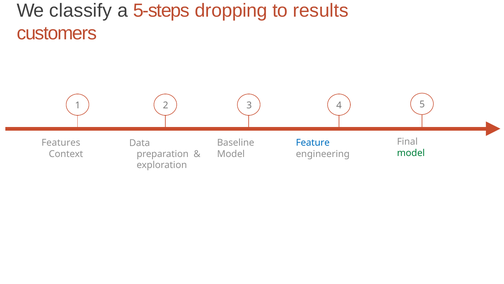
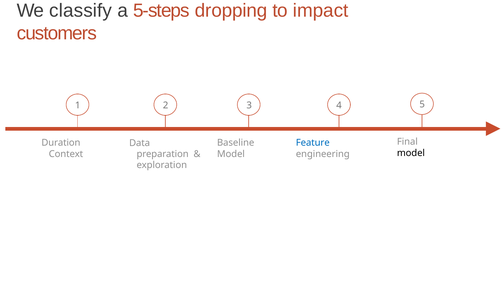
results: results -> impact
Features: Features -> Duration
model at (411, 153) colour: green -> black
